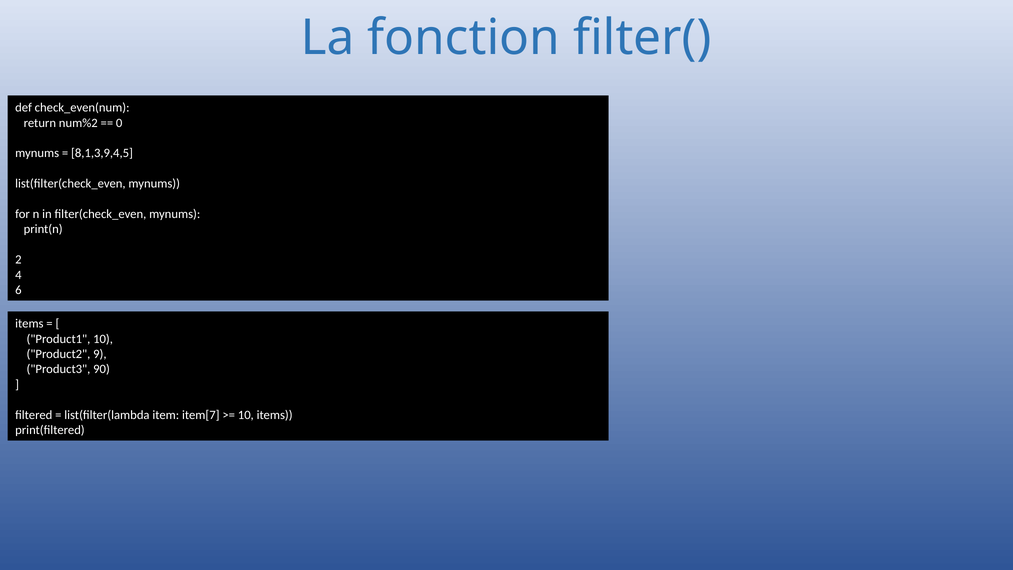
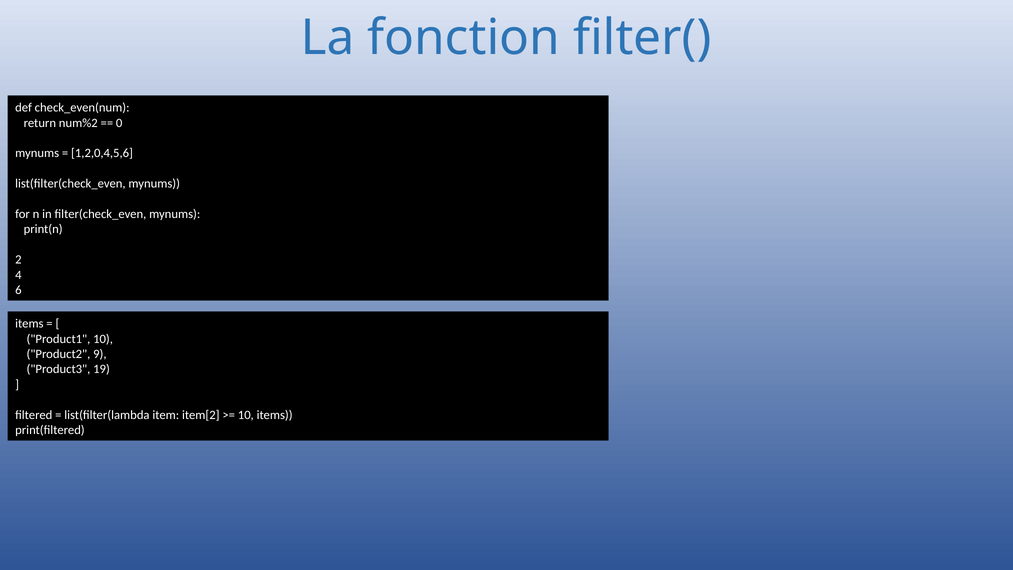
8,1,3,9,4,5: 8,1,3,9,4,5 -> 1,2,0,4,5,6
90: 90 -> 19
item[7: item[7 -> item[2
